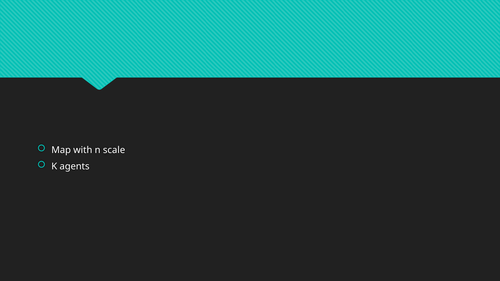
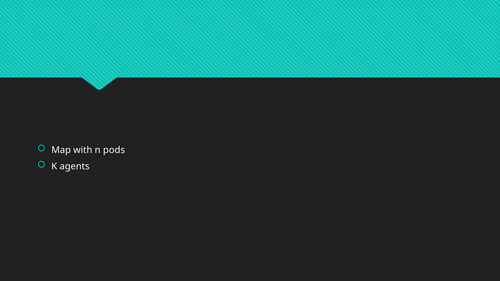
scale: scale -> pods
